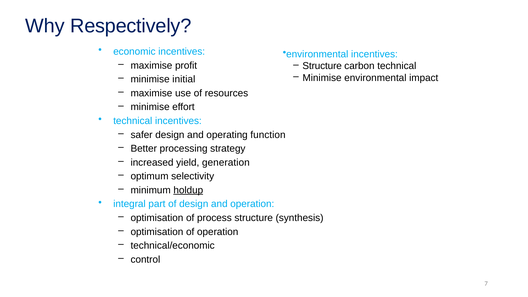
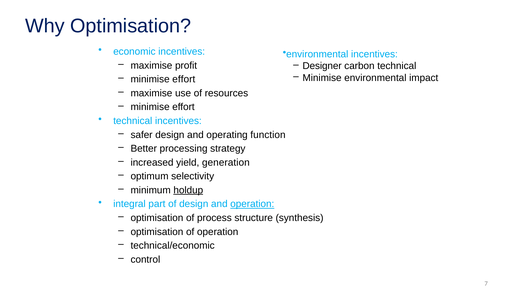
Why Respectively: Respectively -> Optimisation
Structure at (322, 66): Structure -> Designer
initial at (184, 79): initial -> effort
operation at (252, 204) underline: none -> present
